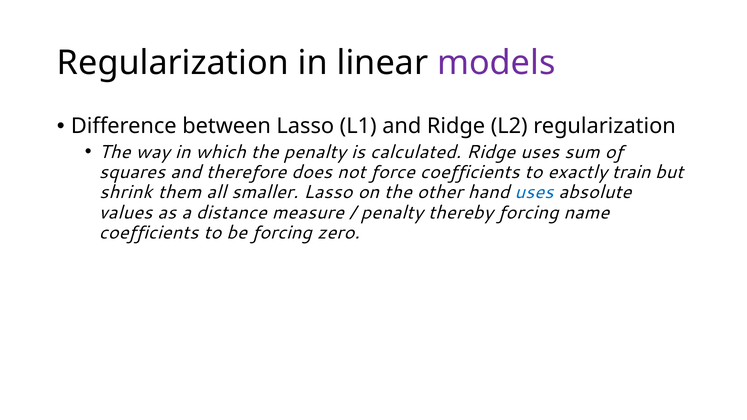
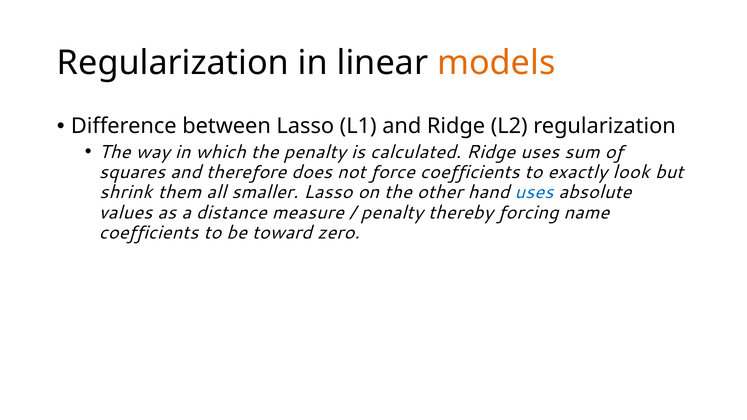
models colour: purple -> orange
train: train -> look
be forcing: forcing -> toward
